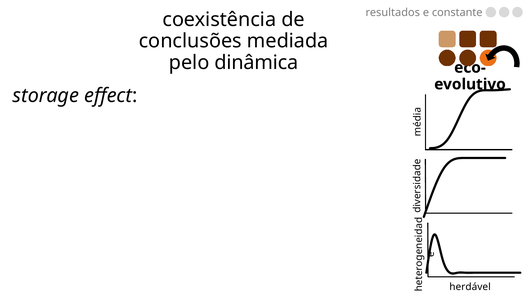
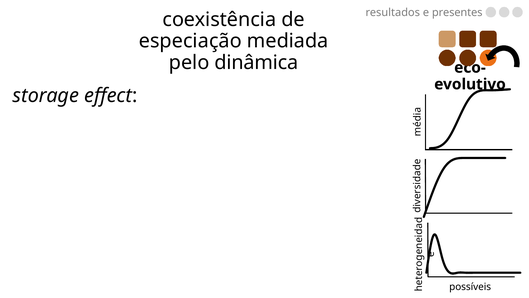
constante: constante -> presentes
conclusões: conclusões -> especiação
herdável: herdável -> possíveis
